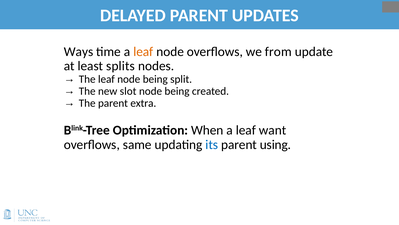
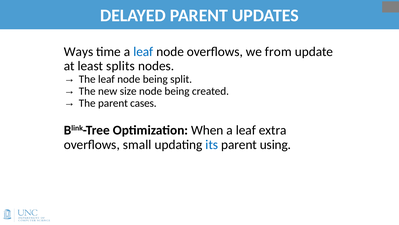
leaf at (143, 52) colour: orange -> blue
slot: slot -> size
extra: extra -> cases
want: want -> extra
same: same -> small
